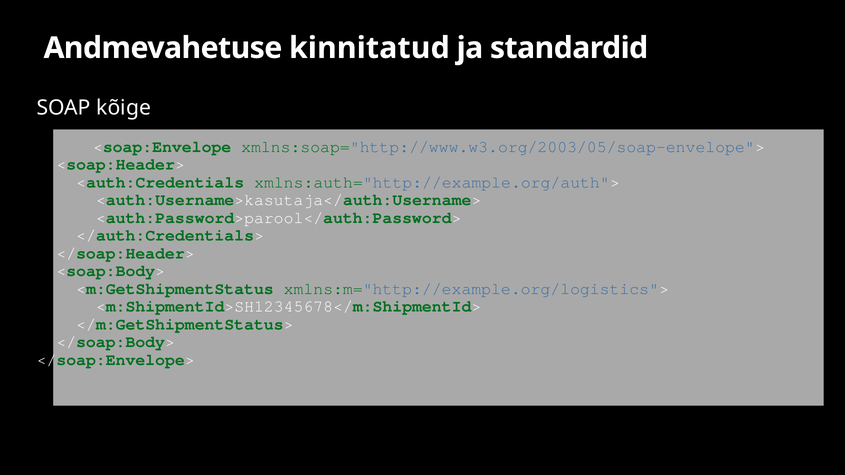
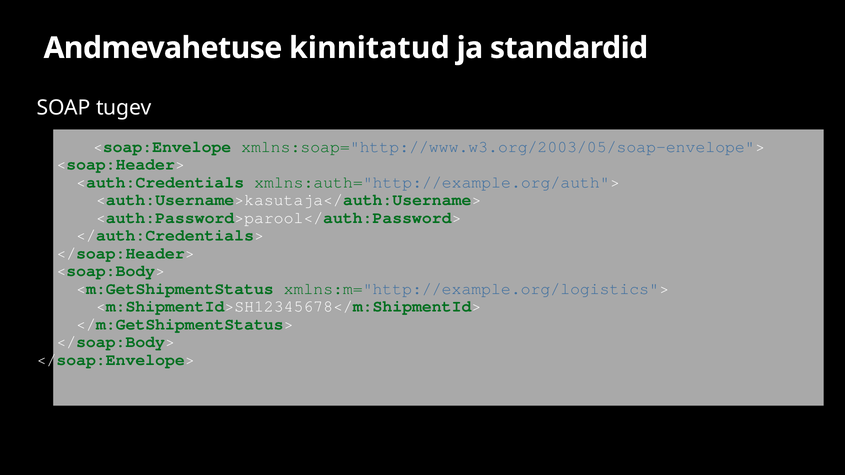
kõige: kõige -> tugev
